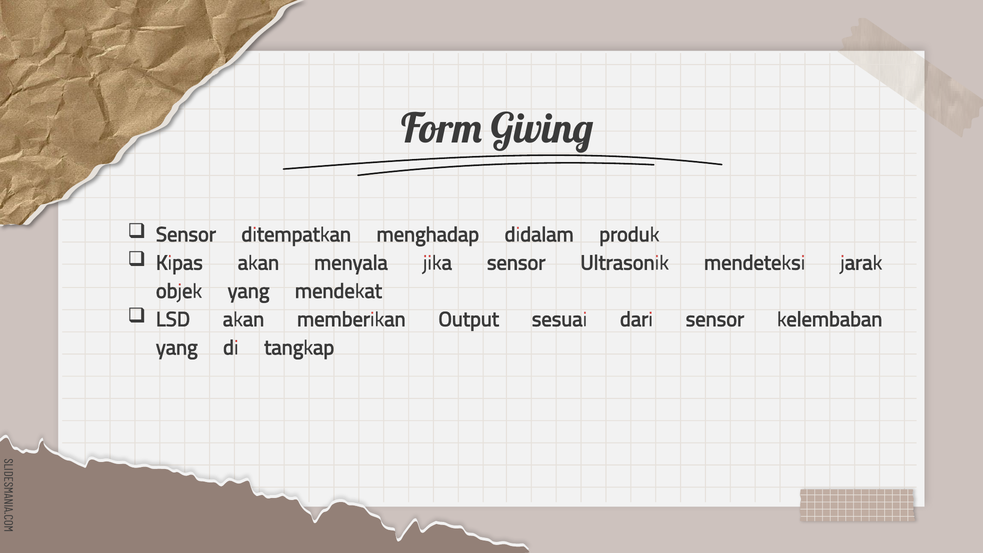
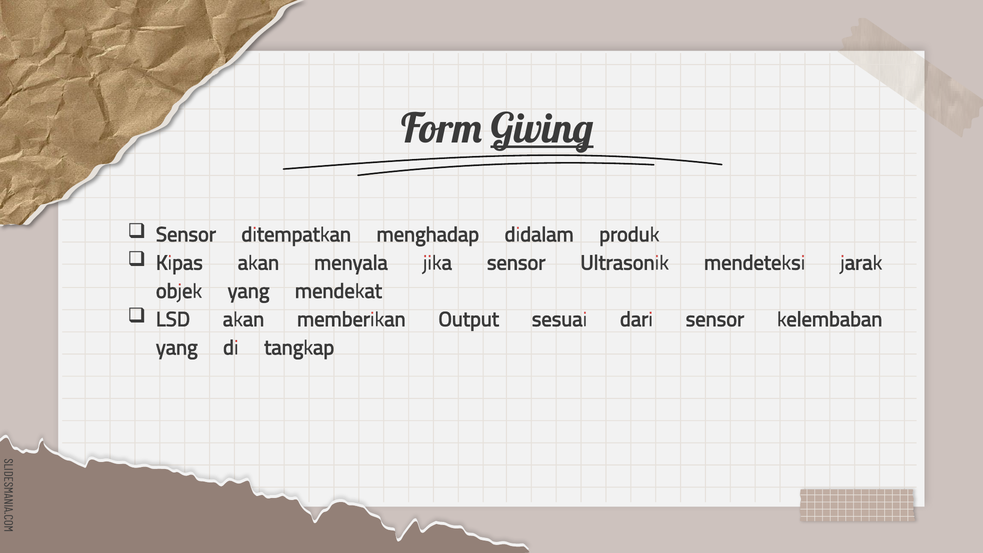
Giving underline: none -> present
